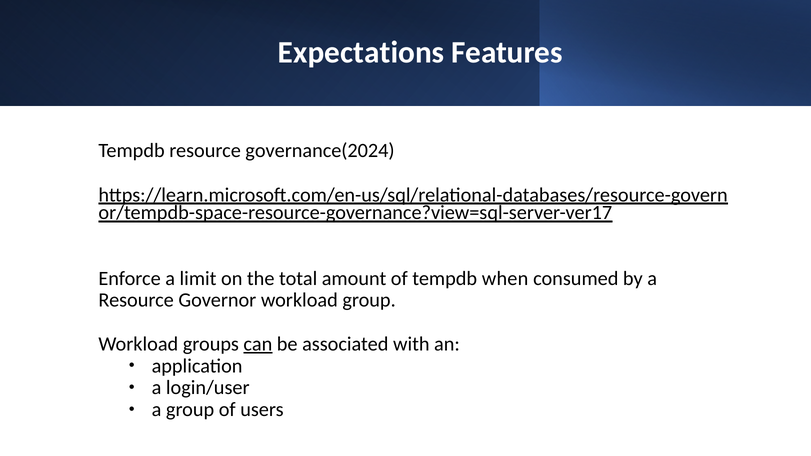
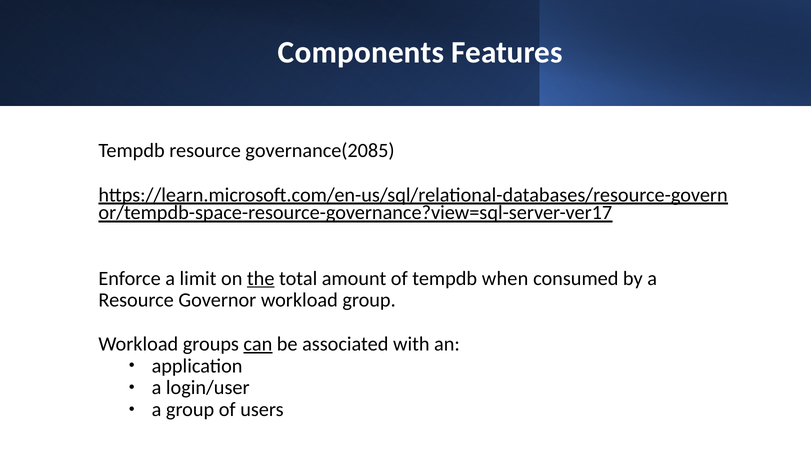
Expectations: Expectations -> Components
governance(2024: governance(2024 -> governance(2085
the underline: none -> present
